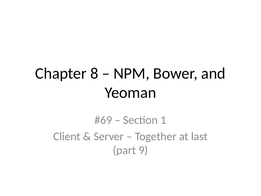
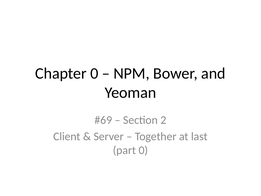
Chapter 8: 8 -> 0
1: 1 -> 2
part 9: 9 -> 0
